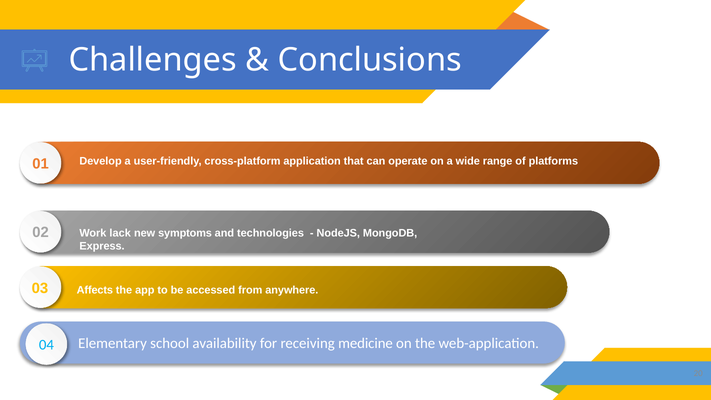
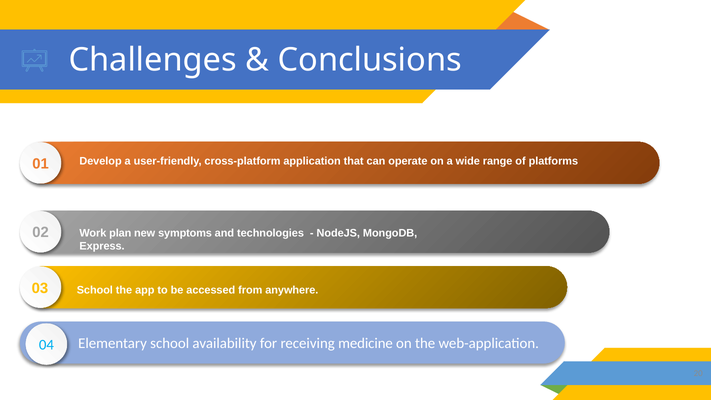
lack: lack -> plan
Affects at (95, 290): Affects -> School
